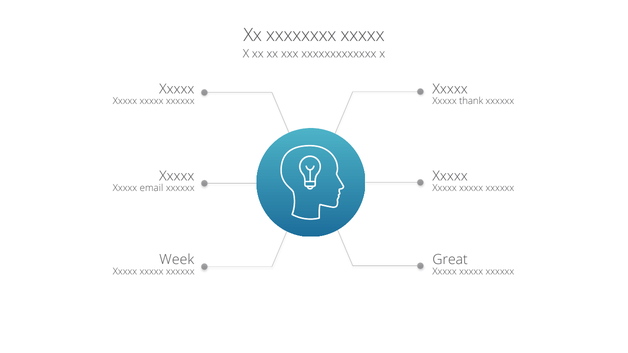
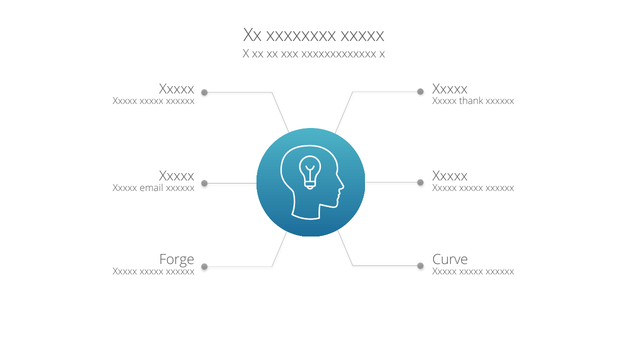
Week: Week -> Forge
Great: Great -> Curve
